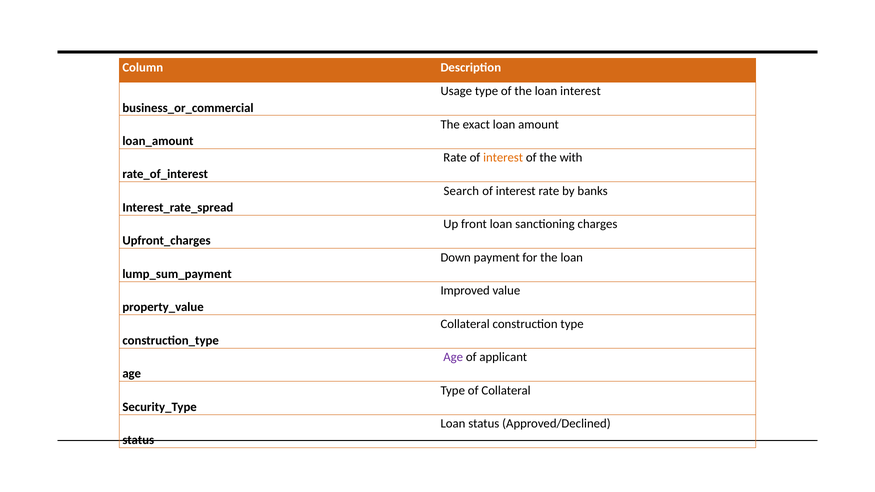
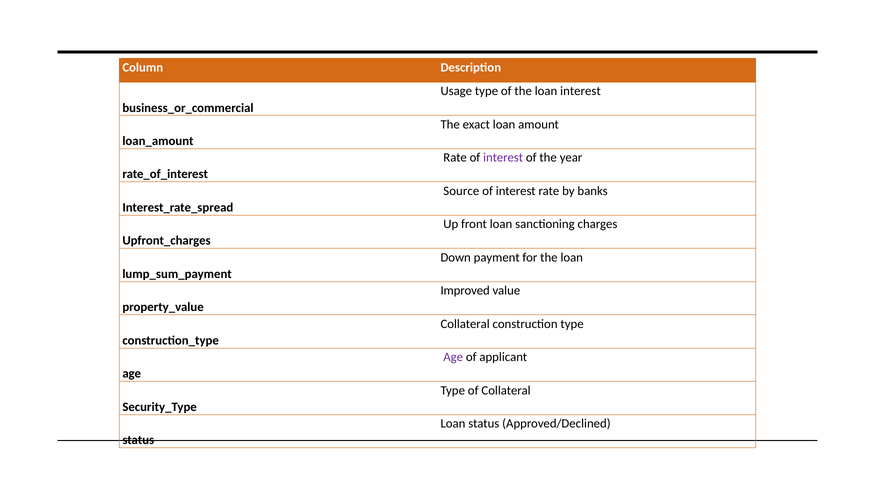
interest at (503, 158) colour: orange -> purple
with: with -> year
Search: Search -> Source
